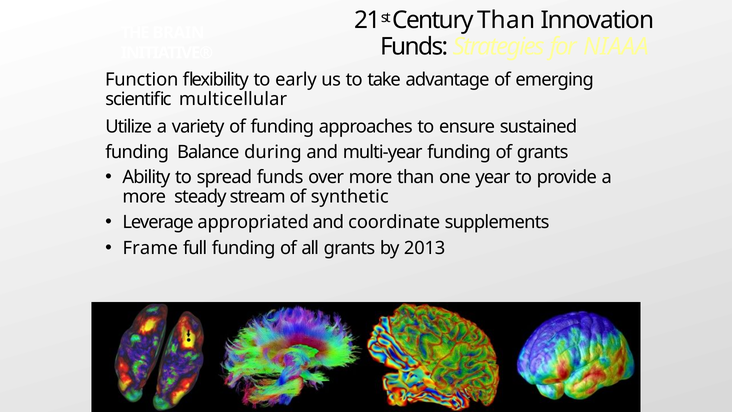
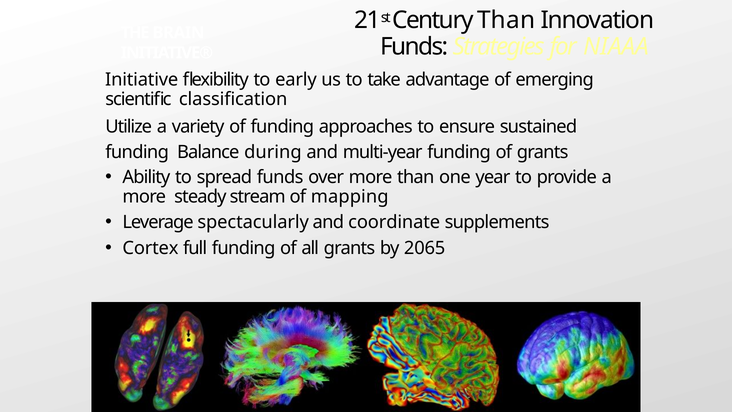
Function: Function -> Initiative
multicellular: multicellular -> classification
synthetic: synthetic -> mapping
appropriated: appropriated -> spectacularly
Frame: Frame -> Cortex
2013: 2013 -> 2065
